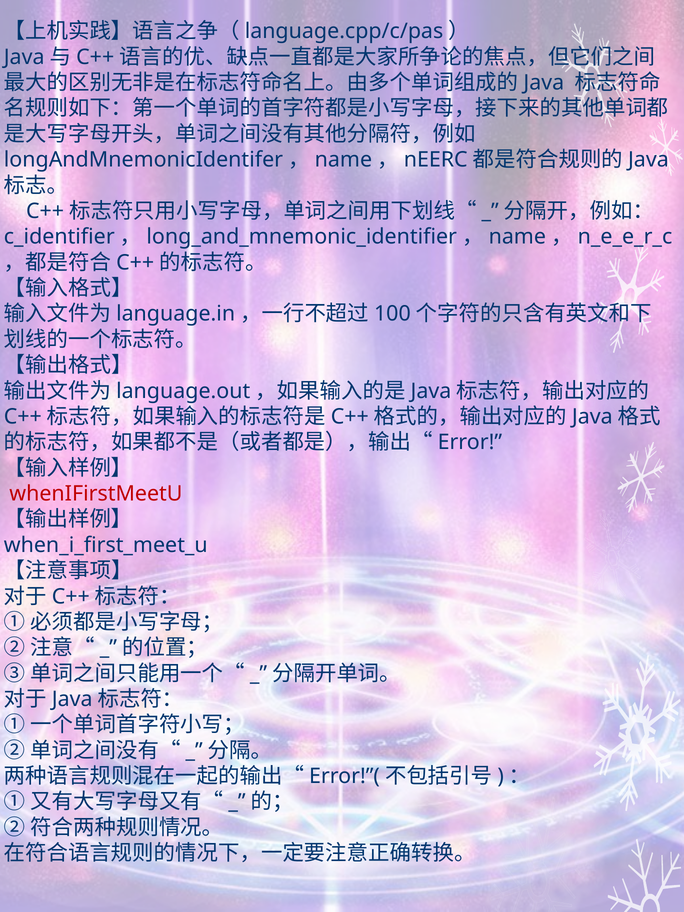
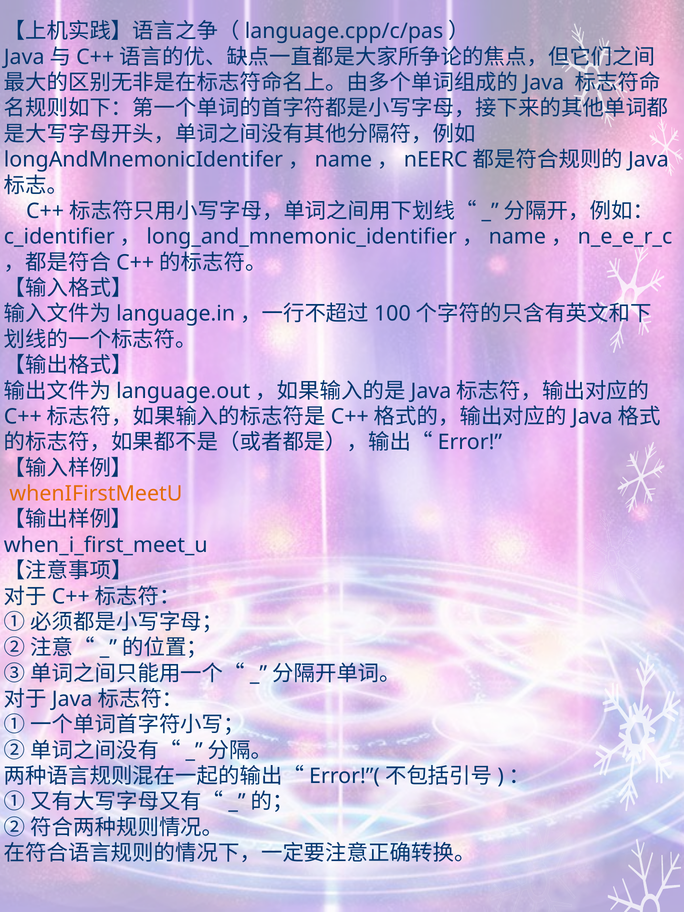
whenIFirstMeetU colour: red -> orange
